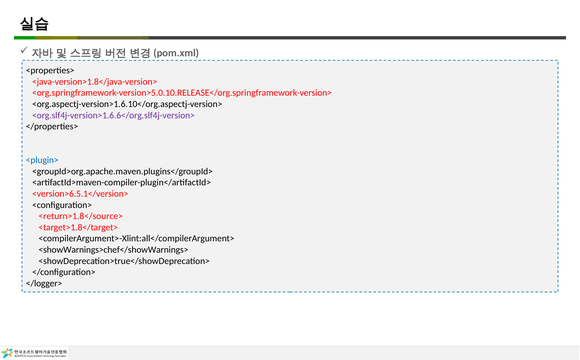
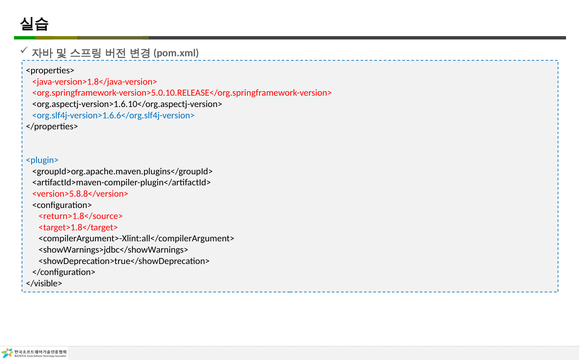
<org.slf4j-version>1.6.6</org.slf4j-version> colour: purple -> blue
<version>6.5.1</version>: <version>6.5.1</version> -> <version>5.8.8</version>
<showWarnings>chef</showWarnings>: <showWarnings>chef</showWarnings> -> <showWarnings>jdbc</showWarnings>
</logger>: </logger> -> </visible>
